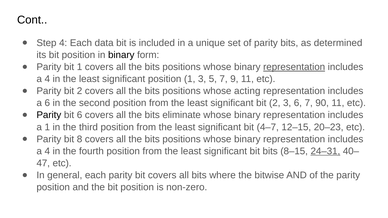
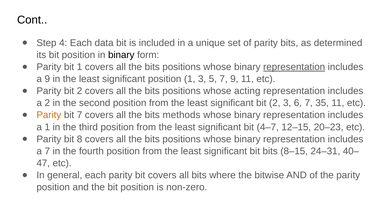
4 at (47, 79): 4 -> 9
a 6: 6 -> 2
90: 90 -> 35
Parity at (49, 115) colour: black -> orange
bit 6: 6 -> 7
eliminate: eliminate -> methods
4 at (47, 151): 4 -> 7
24–31 underline: present -> none
